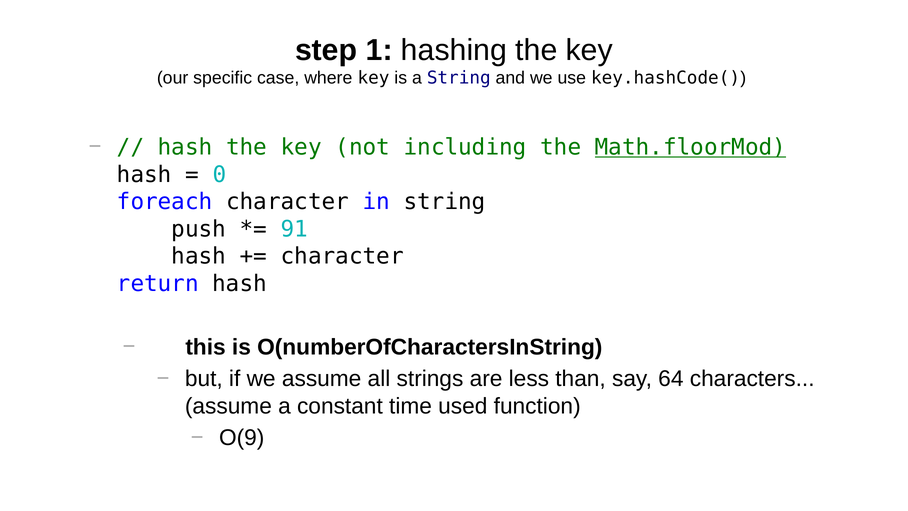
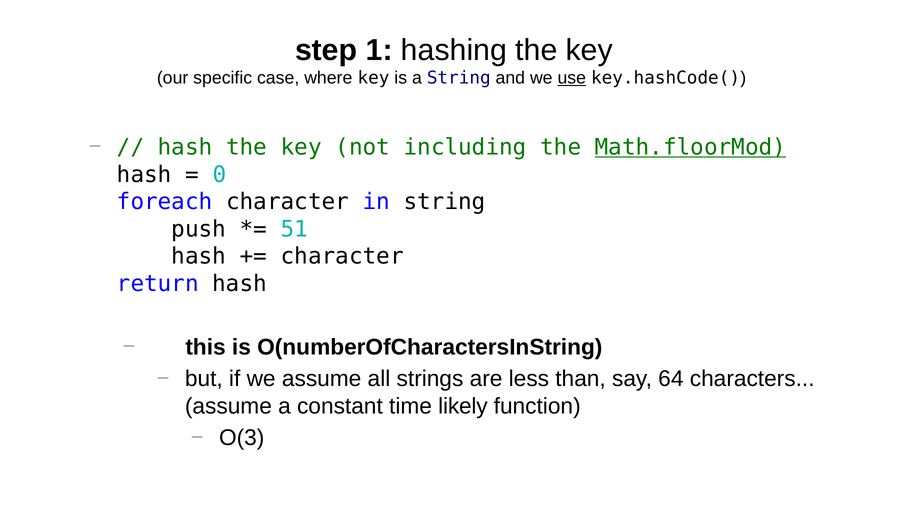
use underline: none -> present
91: 91 -> 51
used: used -> likely
O(9: O(9 -> O(3
